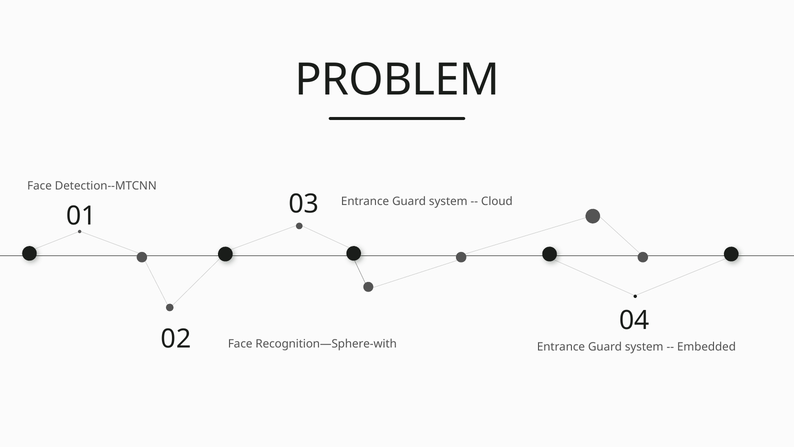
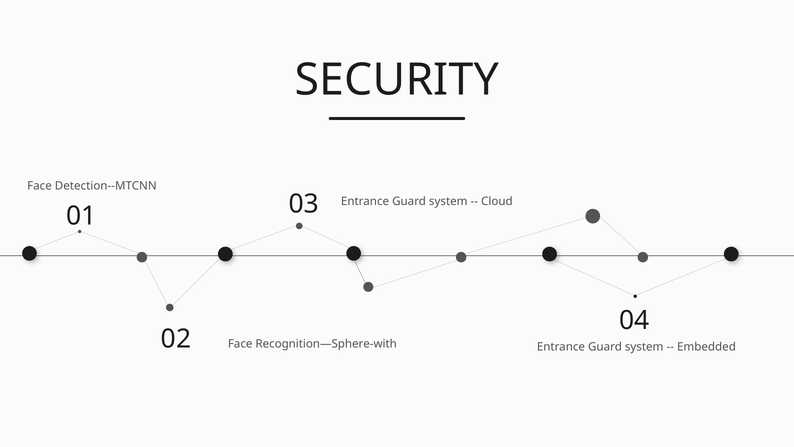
PROBLEM: PROBLEM -> SECURITY
